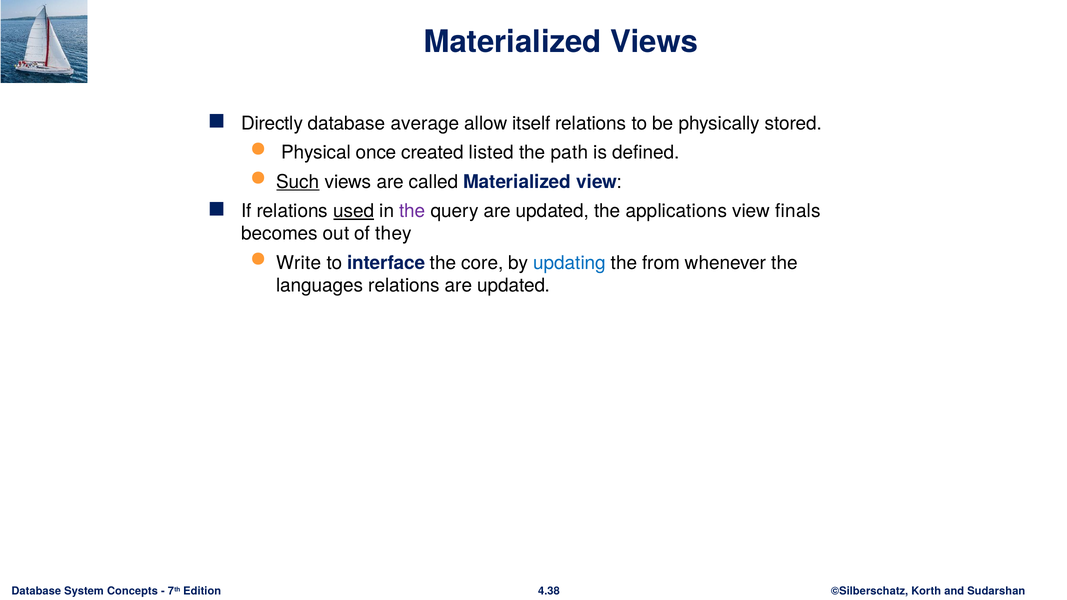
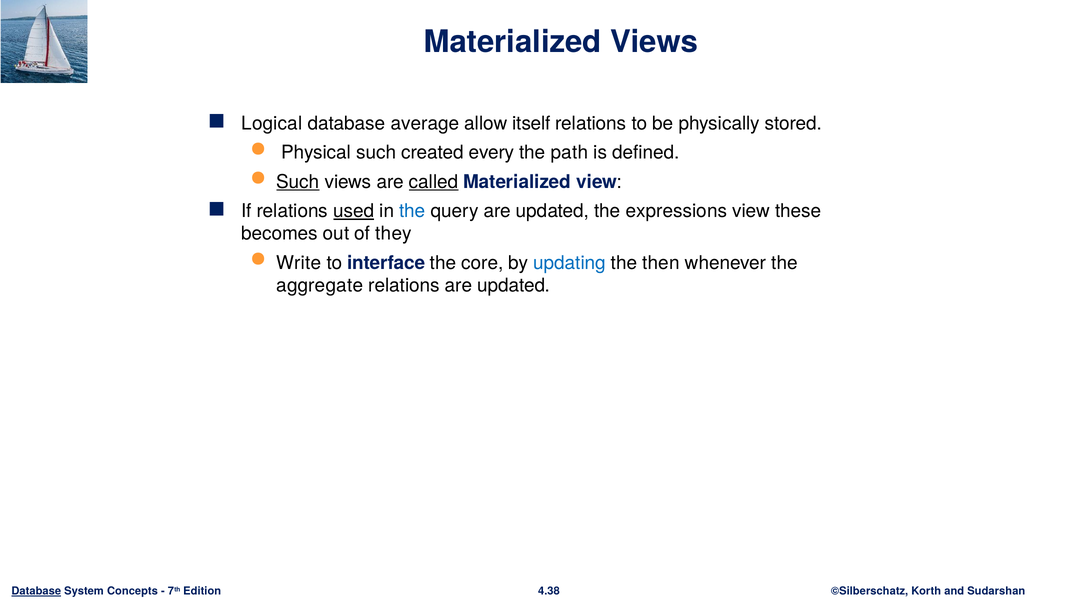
Directly: Directly -> Logical
Physical once: once -> such
listed: listed -> every
called underline: none -> present
the at (412, 211) colour: purple -> blue
applications: applications -> expressions
finals: finals -> these
from: from -> then
languages: languages -> aggregate
Database at (36, 591) underline: none -> present
